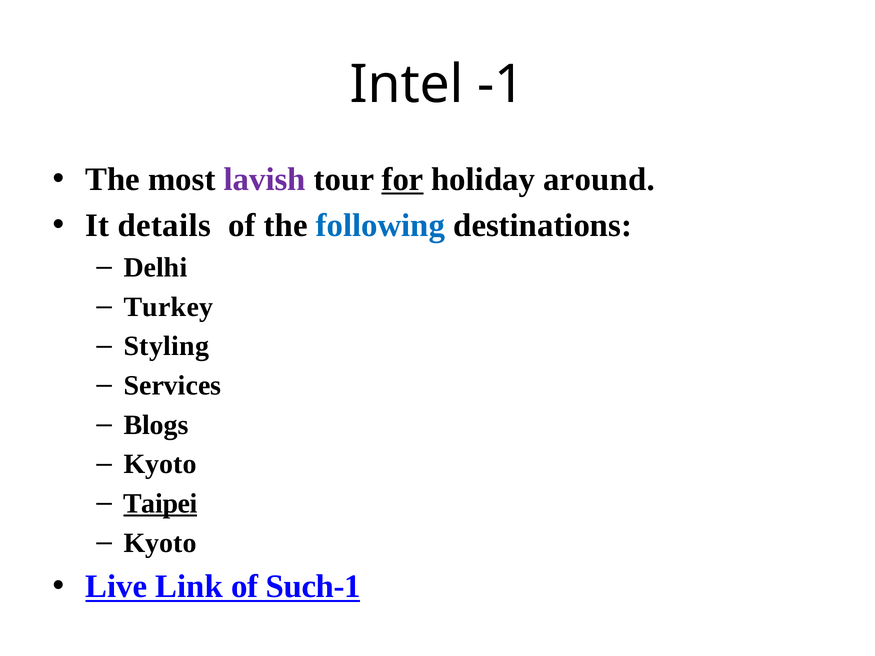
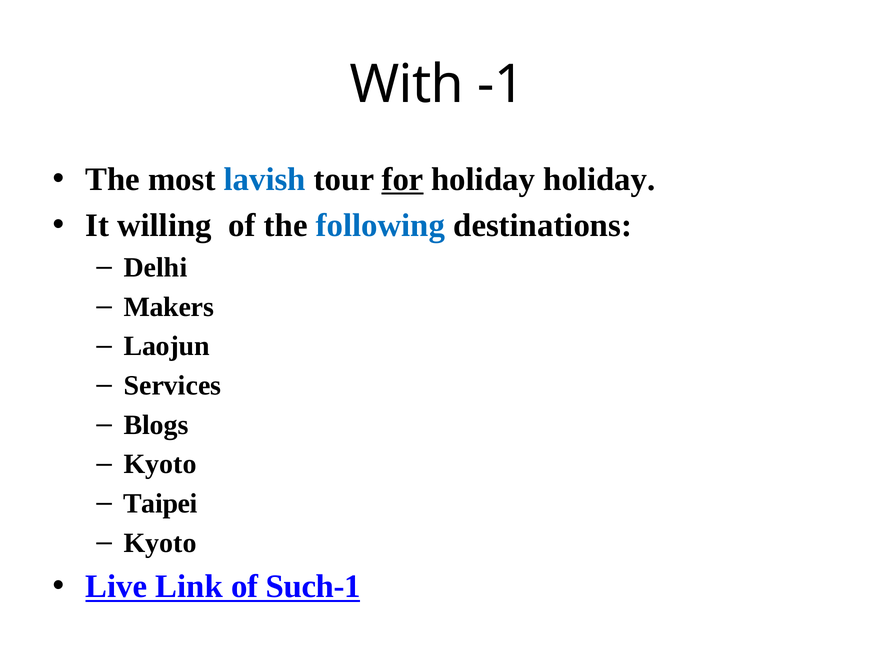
Intel: Intel -> With
lavish colour: purple -> blue
holiday around: around -> holiday
details: details -> willing
Turkey: Turkey -> Makers
Styling: Styling -> Laojun
Taipei underline: present -> none
